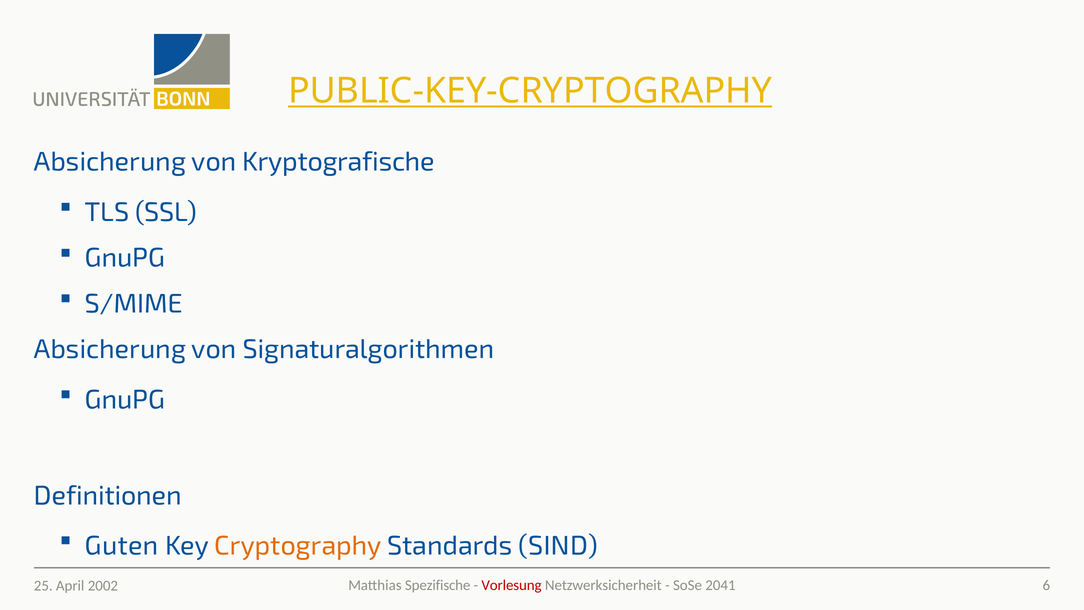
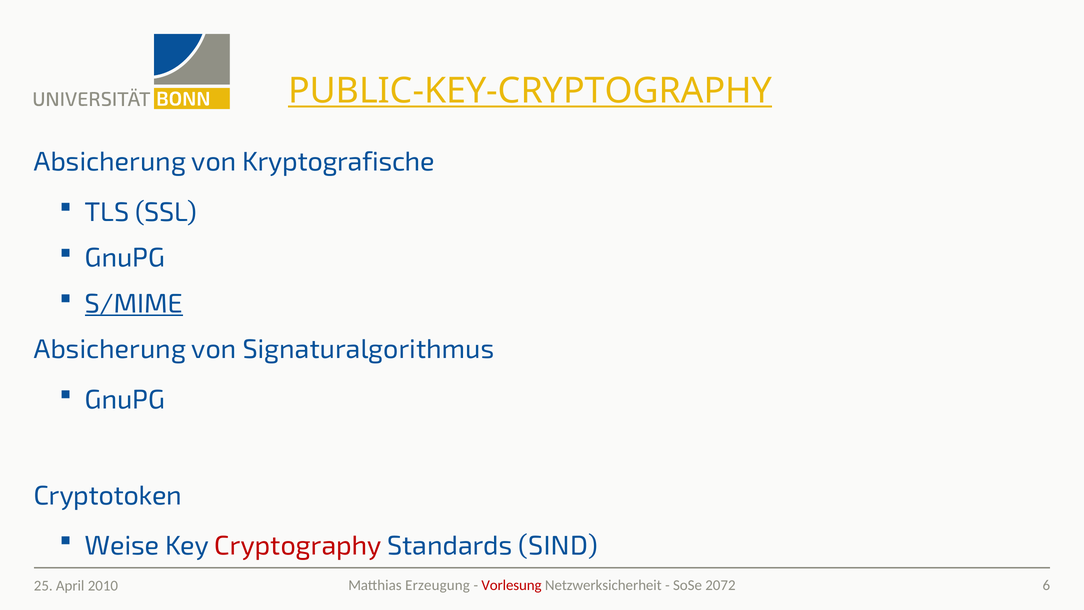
S/MIME underline: none -> present
Signaturalgorithmen: Signaturalgorithmen -> Signaturalgorithmus
Definitionen: Definitionen -> Cryptotoken
Guten: Guten -> Weise
Cryptography colour: orange -> red
Spezifische: Spezifische -> Erzeugung
2041: 2041 -> 2072
2002: 2002 -> 2010
